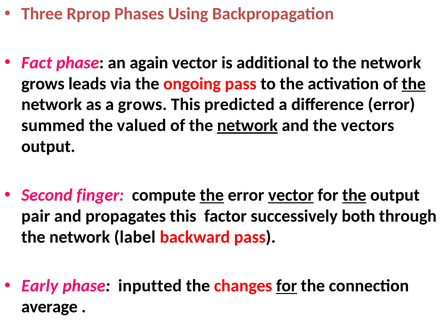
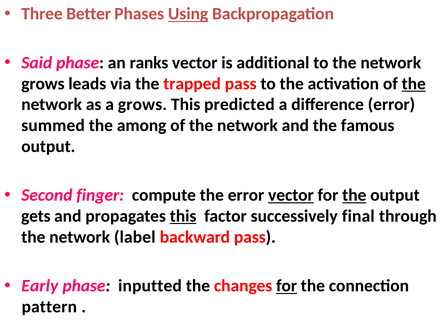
Rprop: Rprop -> Better
Using underline: none -> present
Fact: Fact -> Said
again: again -> ranks
ongoing: ongoing -> trapped
valued: valued -> among
network at (247, 125) underline: present -> none
vectors: vectors -> famous
the at (212, 195) underline: present -> none
pair: pair -> gets
this at (183, 216) underline: none -> present
both: both -> final
average: average -> pattern
